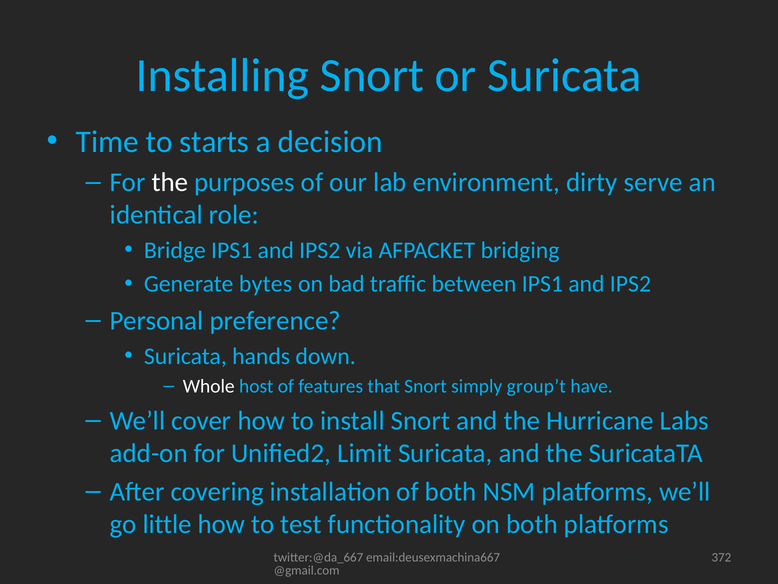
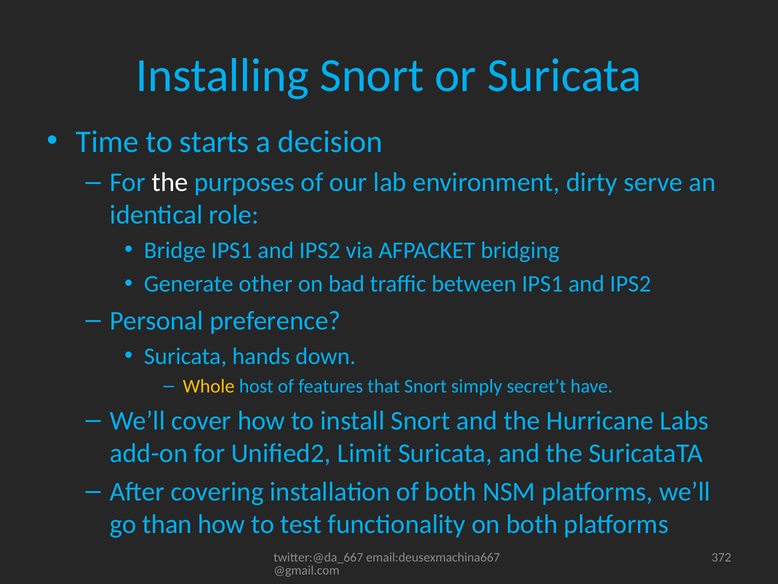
bytes: bytes -> other
Whole colour: white -> yellow
group’t: group’t -> secret’t
little: little -> than
